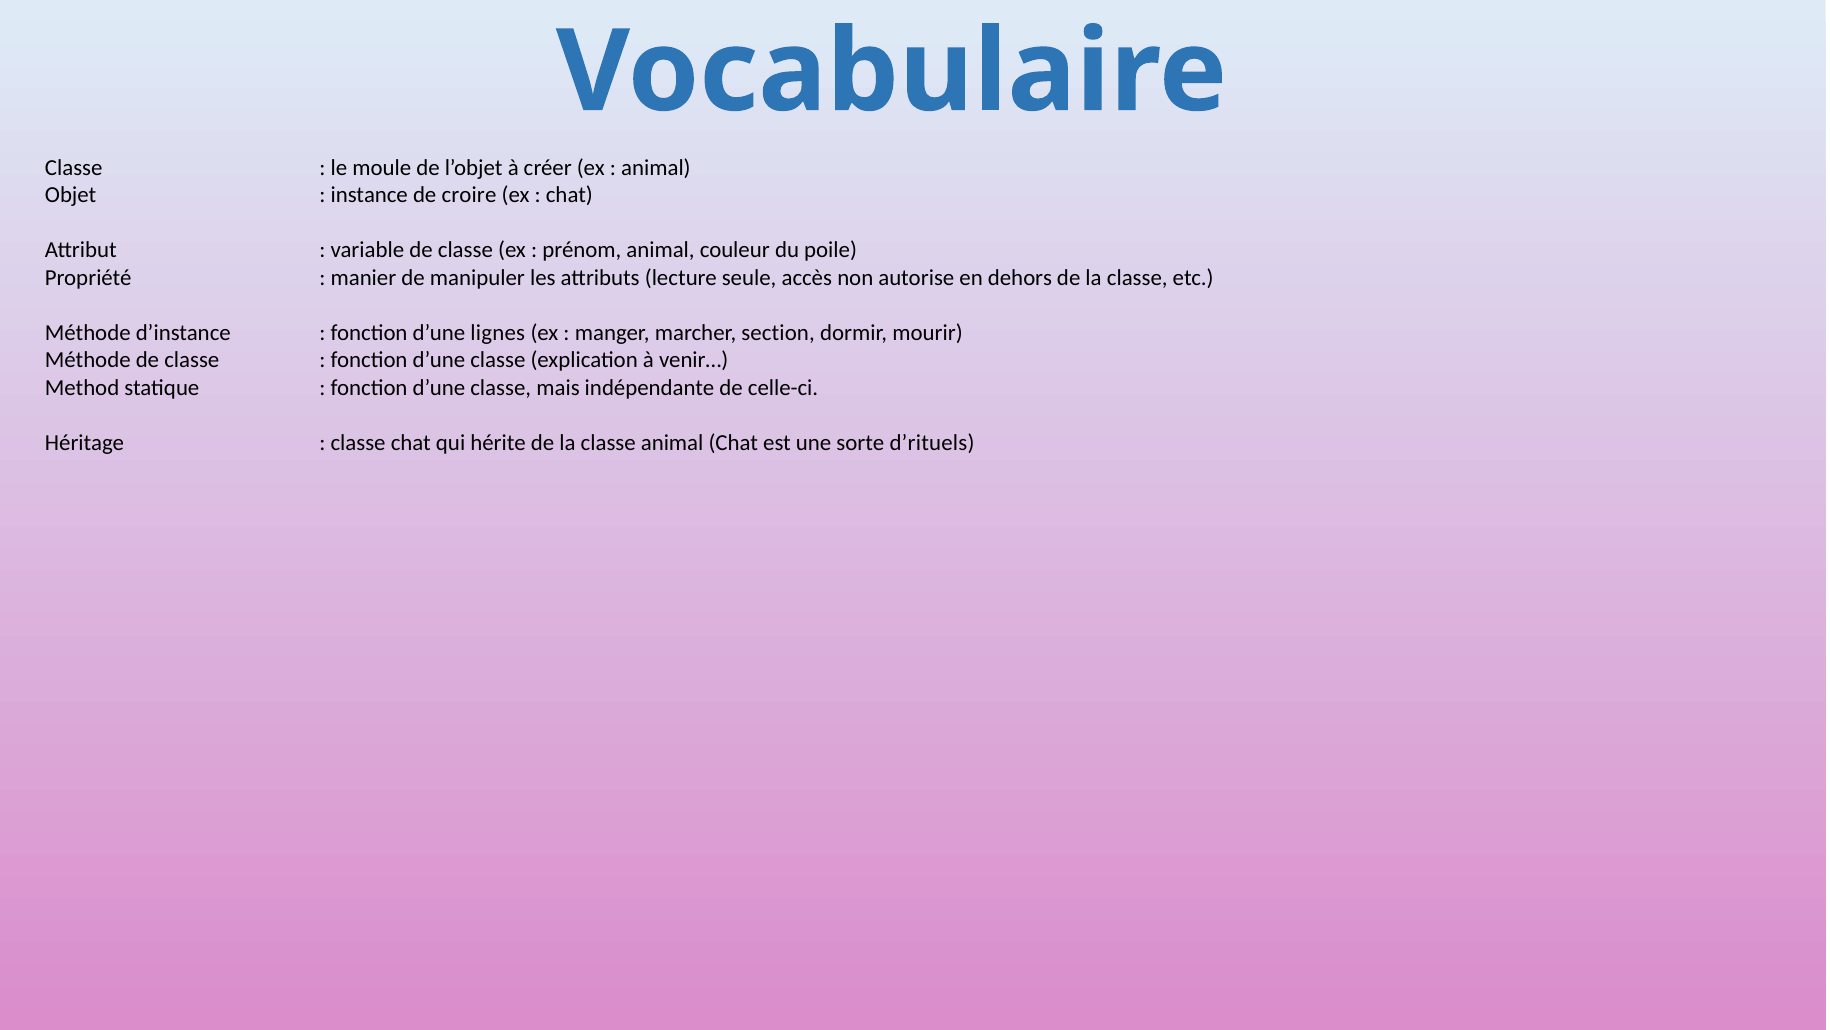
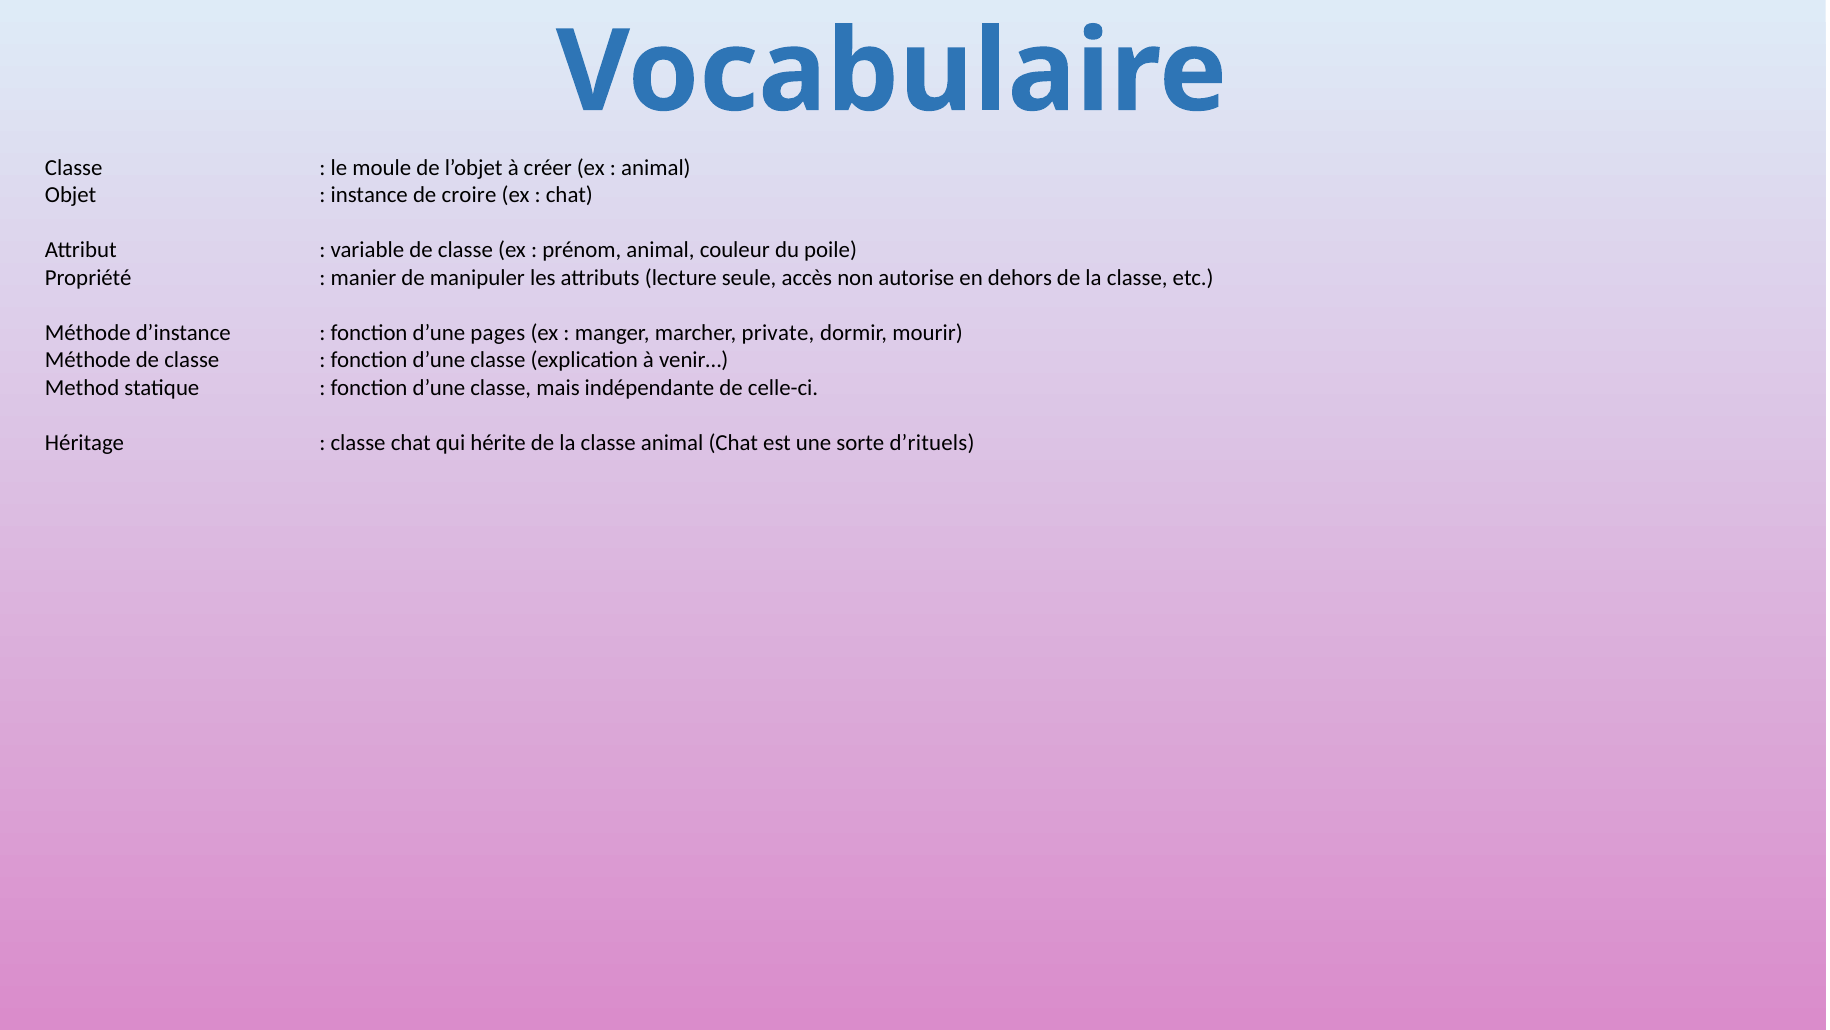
lignes: lignes -> pages
section: section -> private
